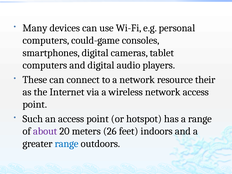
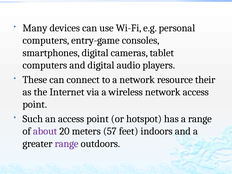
could-game: could-game -> entry-game
26: 26 -> 57
range at (67, 144) colour: blue -> purple
